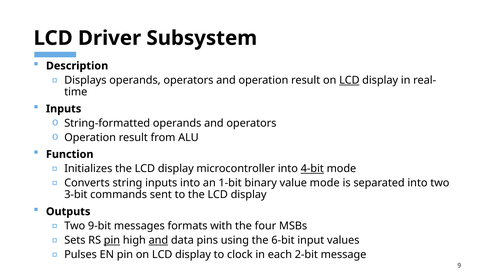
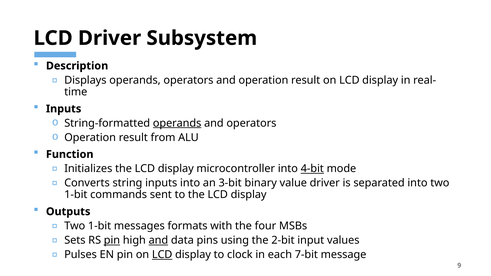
LCD at (349, 80) underline: present -> none
operands at (177, 123) underline: none -> present
1-bit: 1-bit -> 3-bit
value mode: mode -> driver
3-bit at (76, 195): 3-bit -> 1-bit
9-bit at (100, 226): 9-bit -> 1-bit
6-bit: 6-bit -> 2-bit
LCD at (162, 255) underline: none -> present
2-bit: 2-bit -> 7-bit
